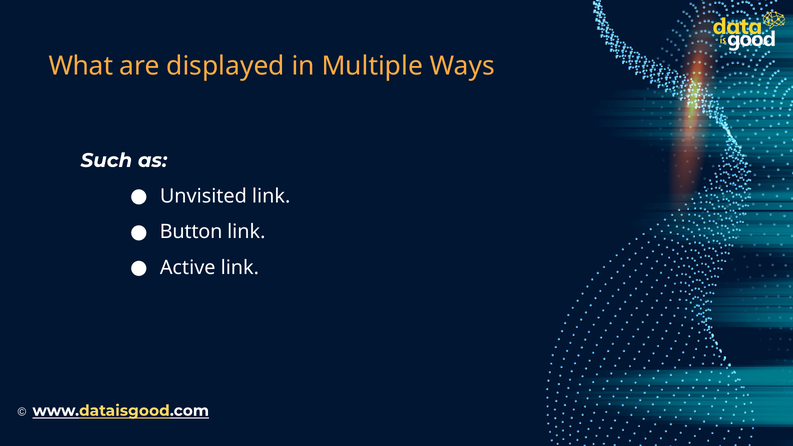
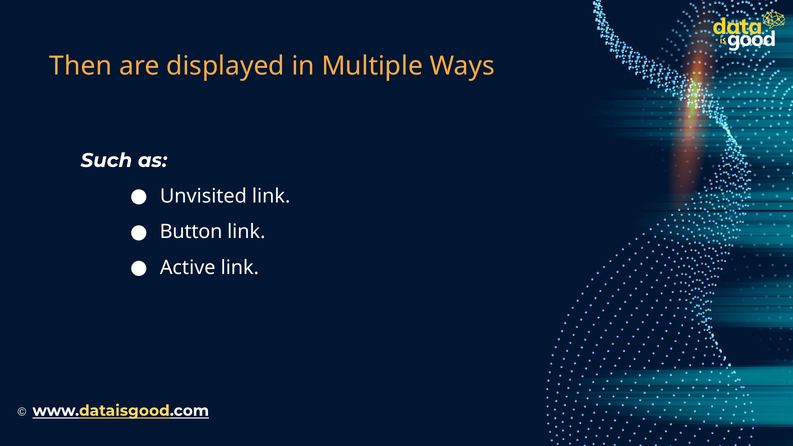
What: What -> Then
